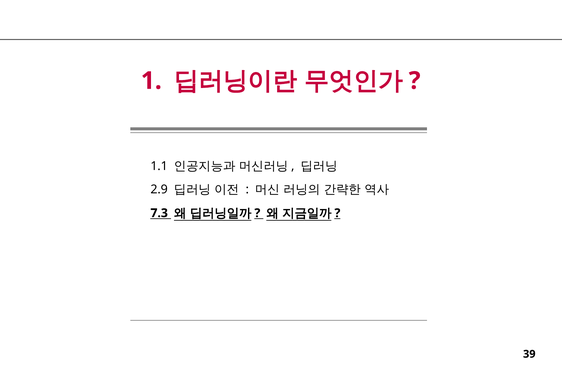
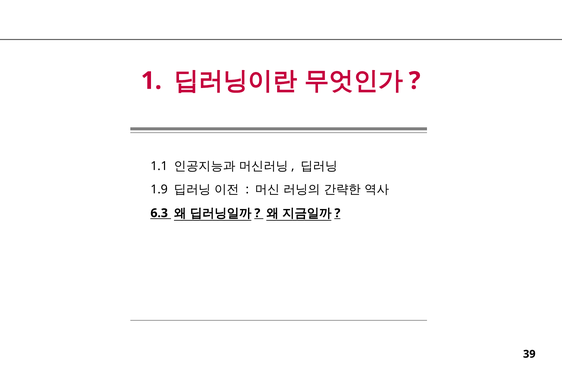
2.9: 2.9 -> 1.9
7.3: 7.3 -> 6.3
